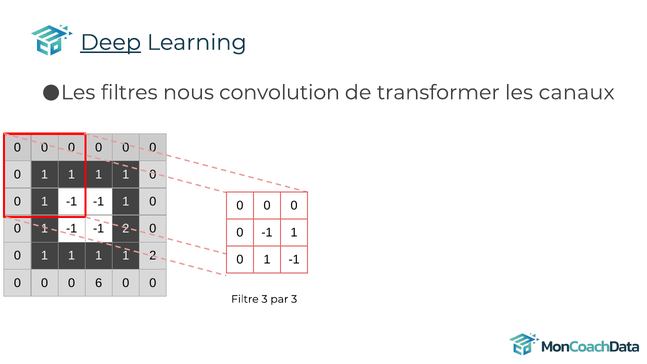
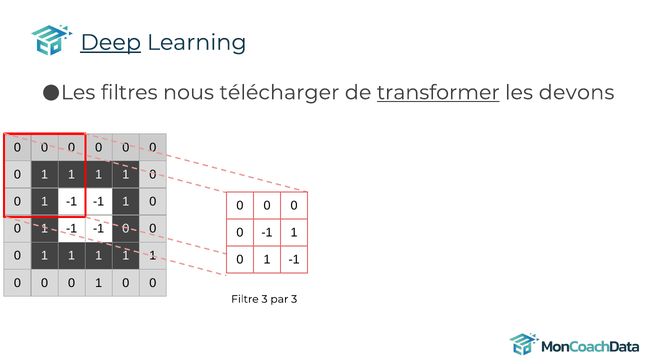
convolution: convolution -> télécharger
transformer underline: none -> present
canaux: canaux -> devons
-1 2: 2 -> 0
2 at (153, 256): 2 -> 1
6 at (99, 283): 6 -> 1
